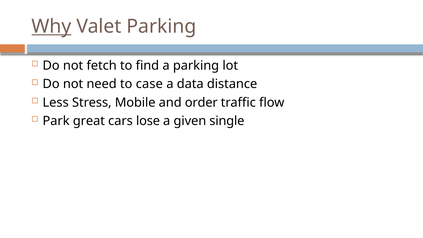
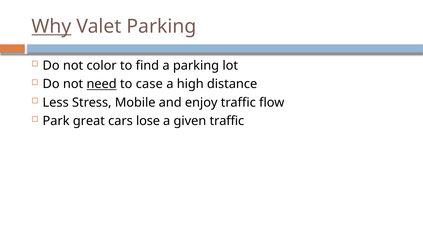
fetch: fetch -> color
need underline: none -> present
data: data -> high
order: order -> enjoy
given single: single -> traffic
